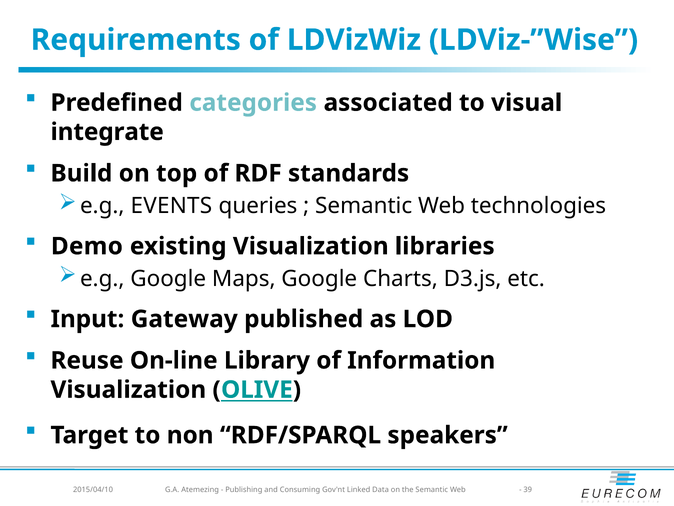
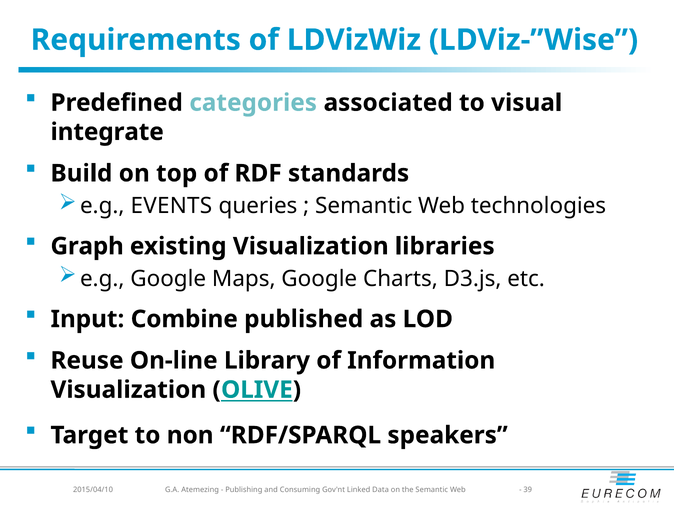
Demo: Demo -> Graph
Gateway: Gateway -> Combine
